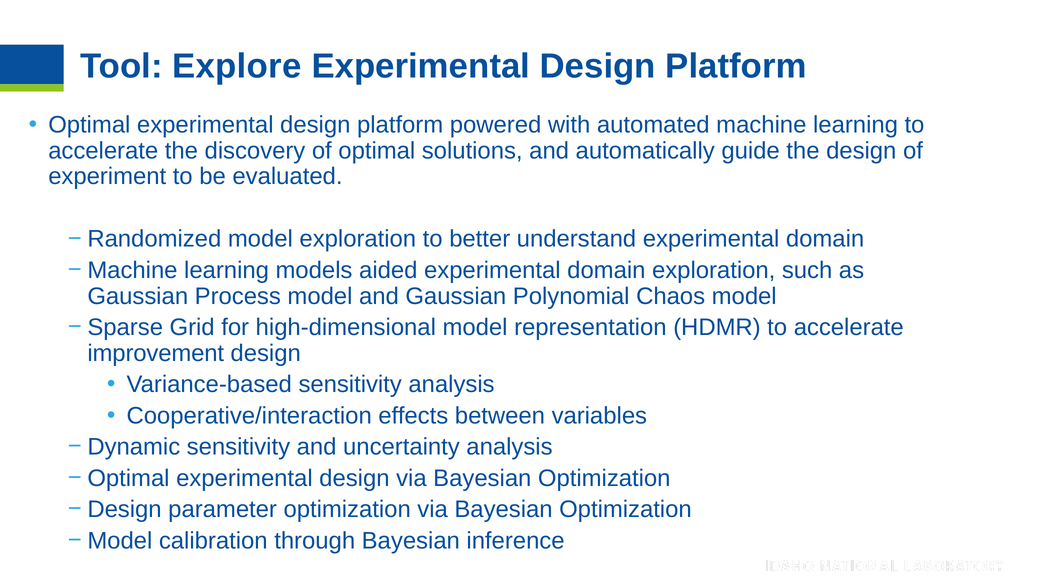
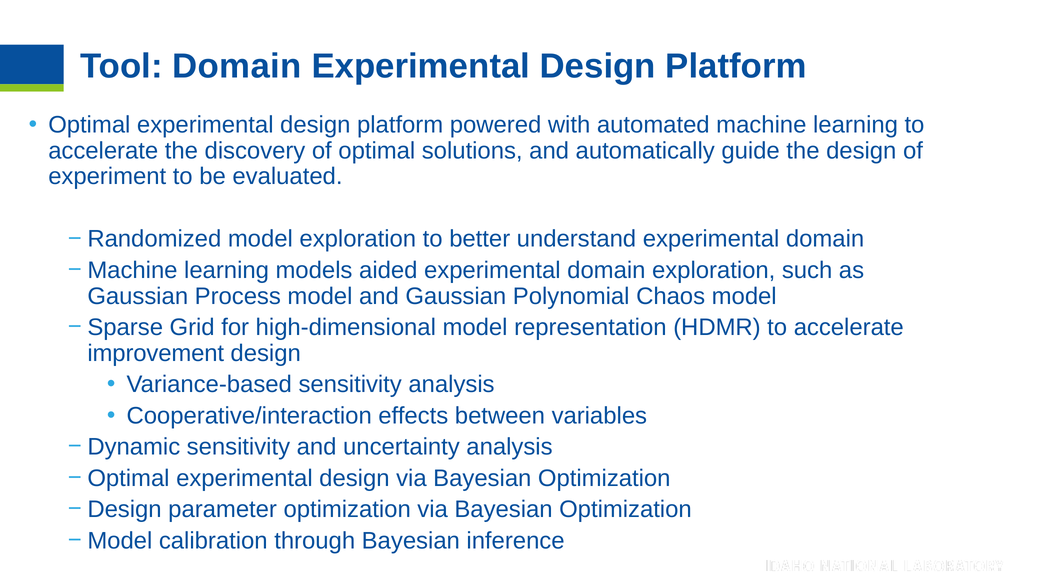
Tool Explore: Explore -> Domain
